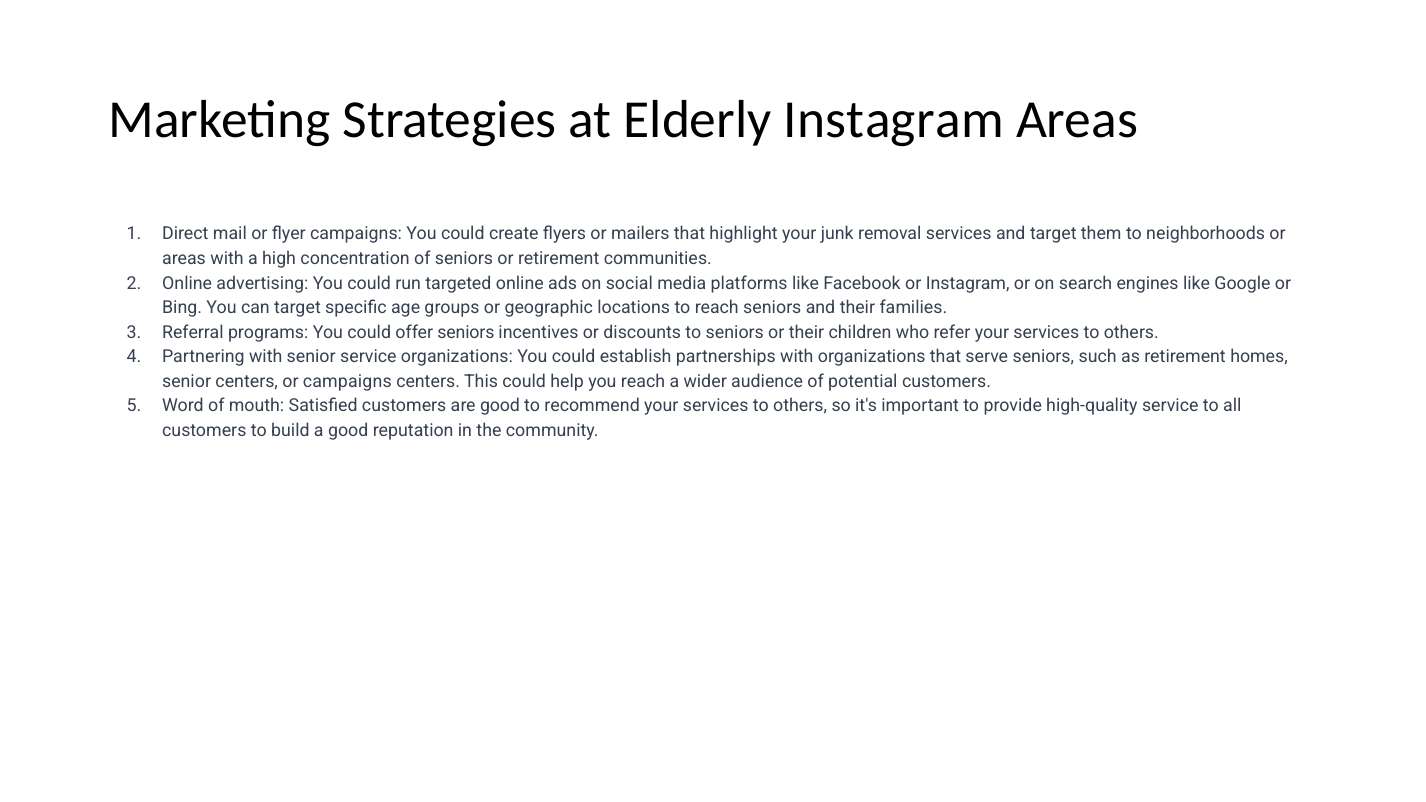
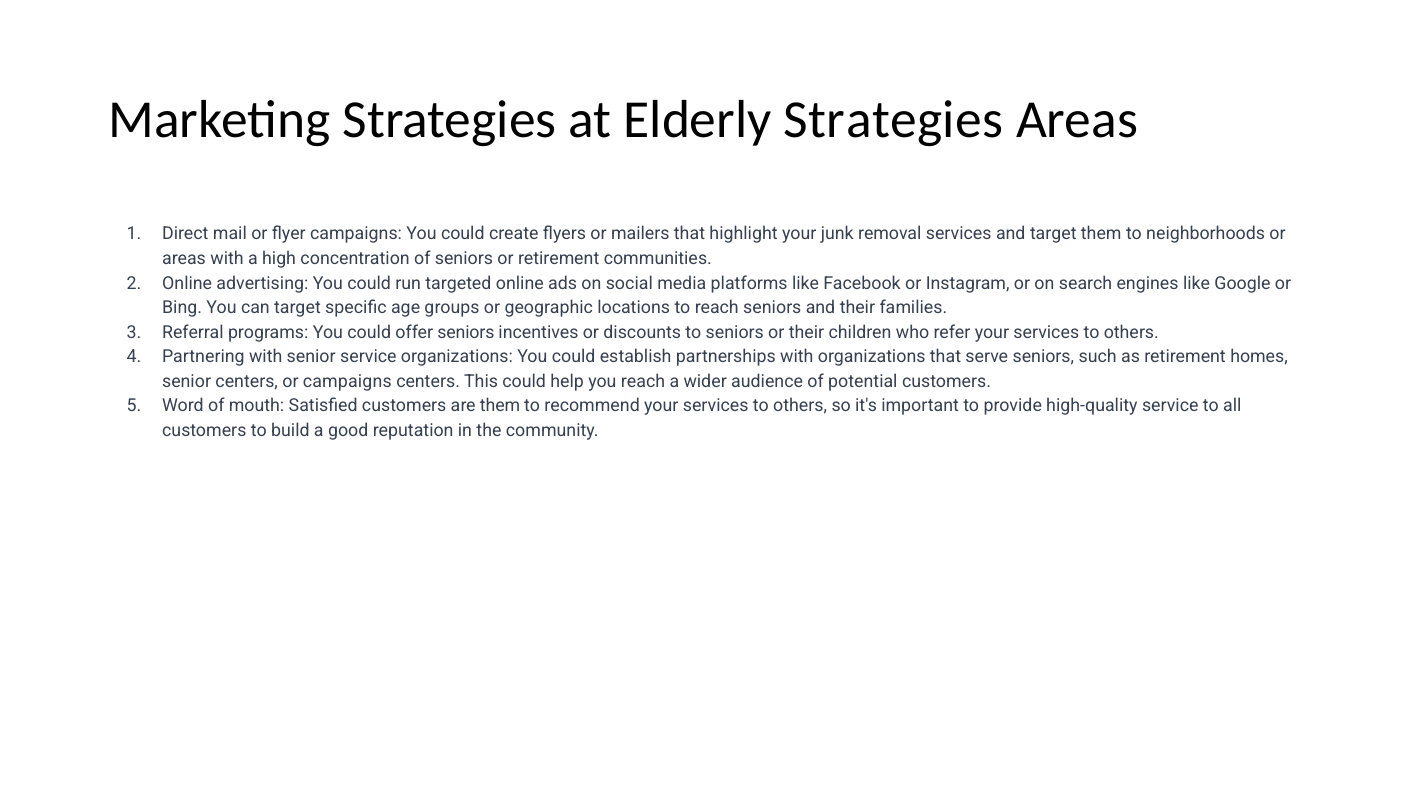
Elderly Instagram: Instagram -> Strategies
are good: good -> them
